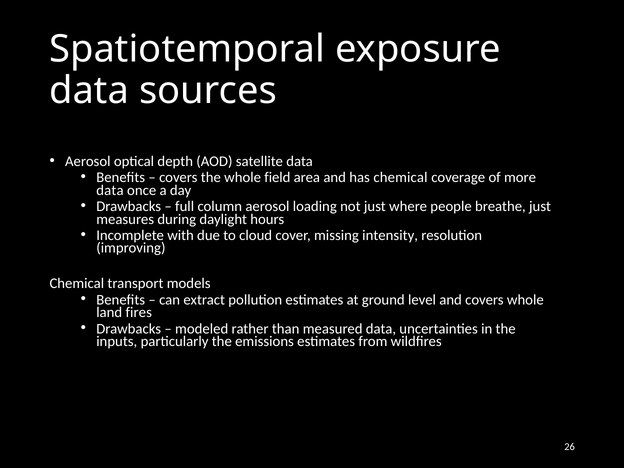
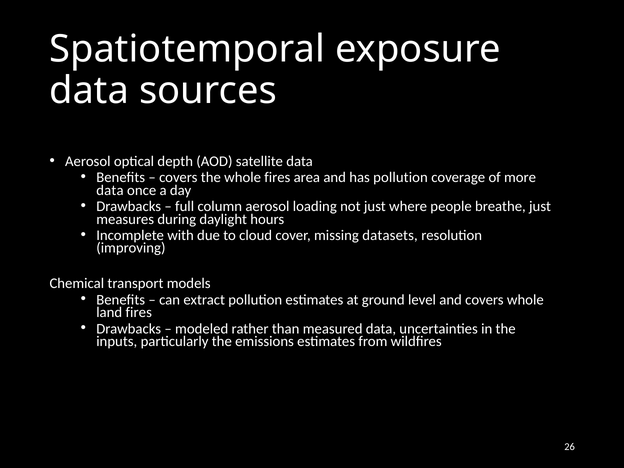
whole field: field -> fires
has chemical: chemical -> pollution
intensity: intensity -> datasets
